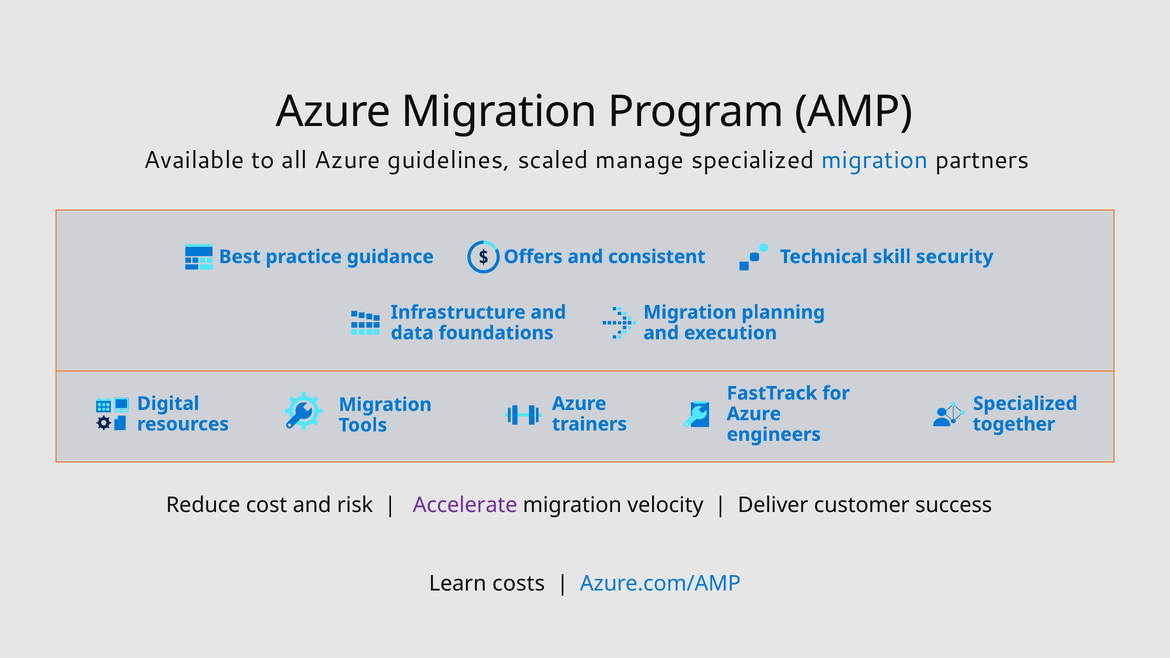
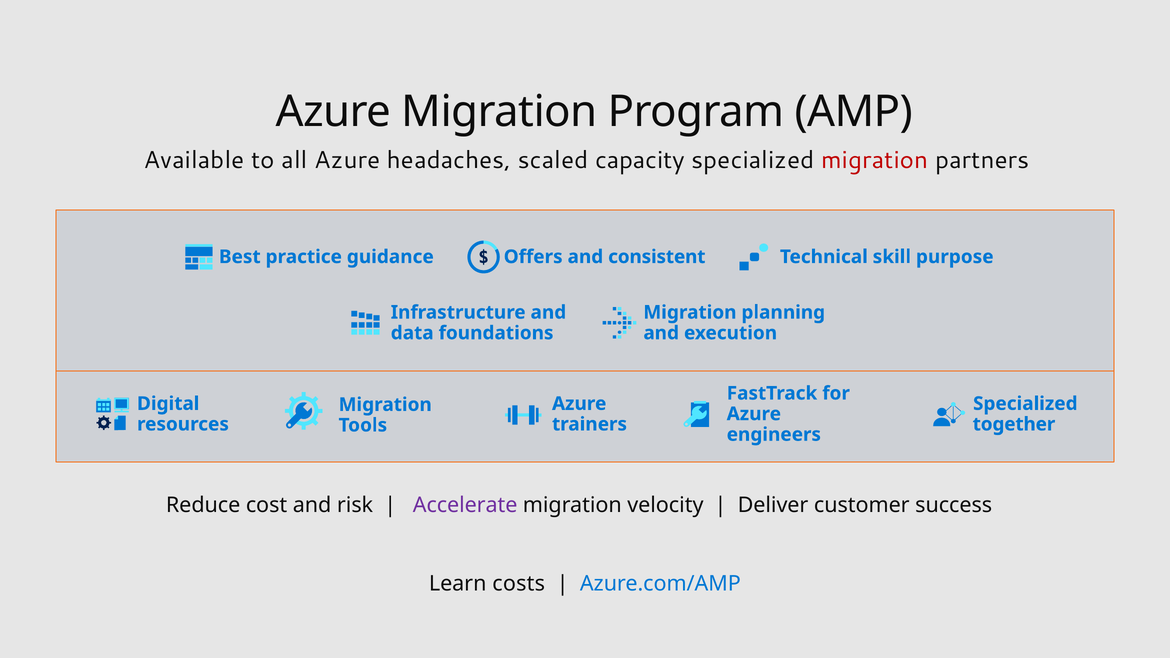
guidelines: guidelines -> headaches
manage: manage -> capacity
migration at (875, 160) colour: blue -> red
security: security -> purpose
